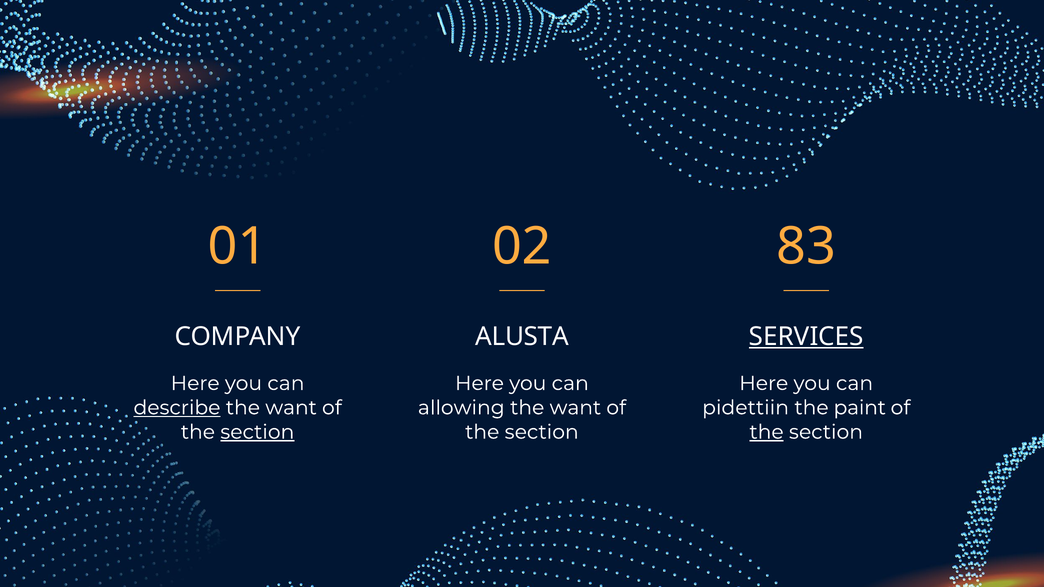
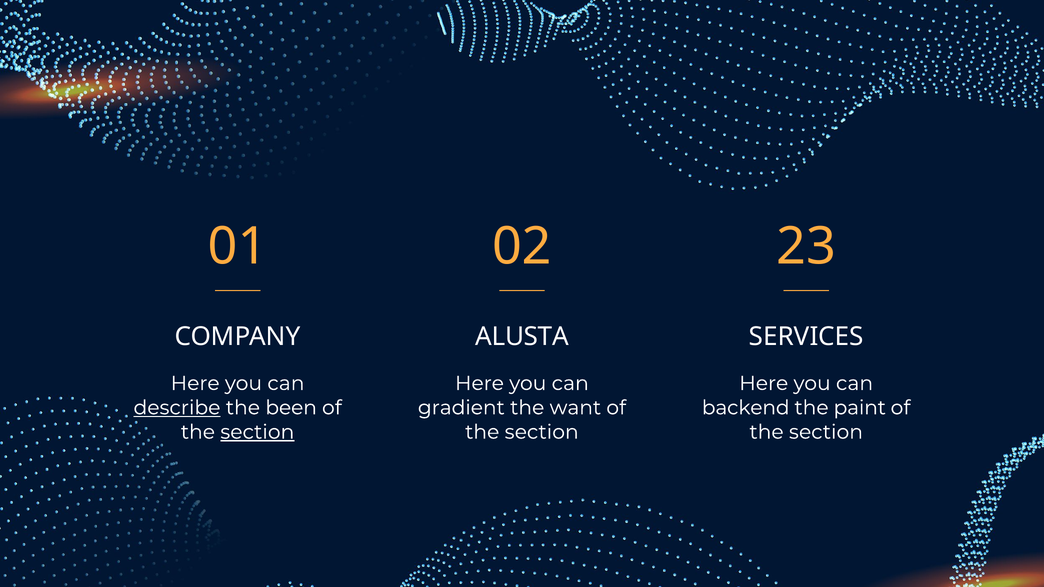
83: 83 -> 23
SERVICES underline: present -> none
want at (291, 408): want -> been
allowing: allowing -> gradient
pidettiin: pidettiin -> backend
the at (767, 432) underline: present -> none
